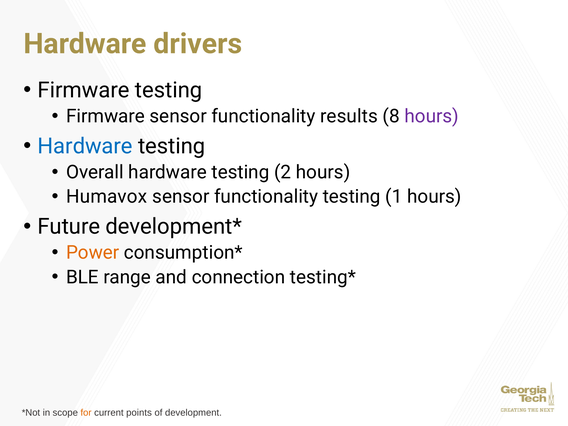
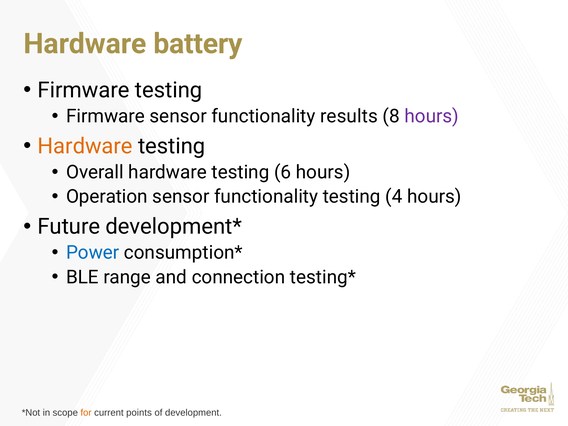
drivers: drivers -> battery
Hardware at (85, 146) colour: blue -> orange
2: 2 -> 6
Humavox: Humavox -> Operation
1: 1 -> 4
Power colour: orange -> blue
